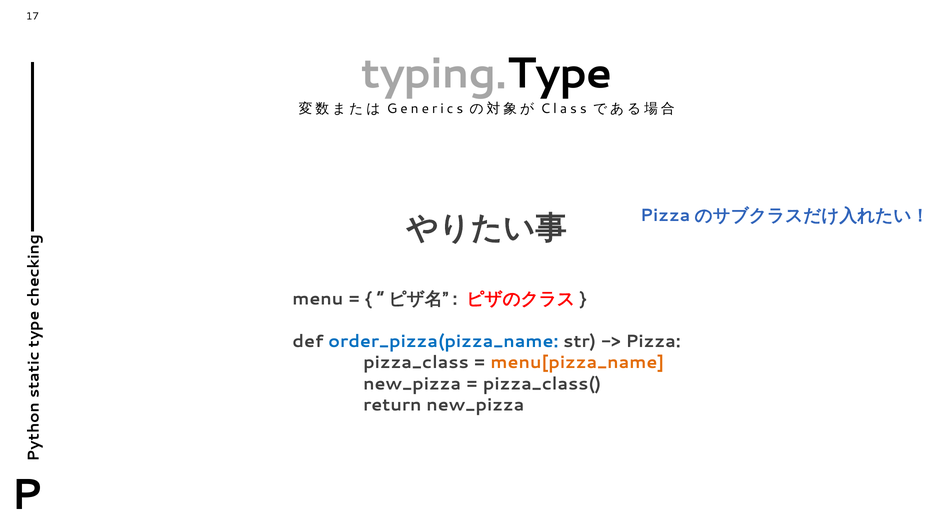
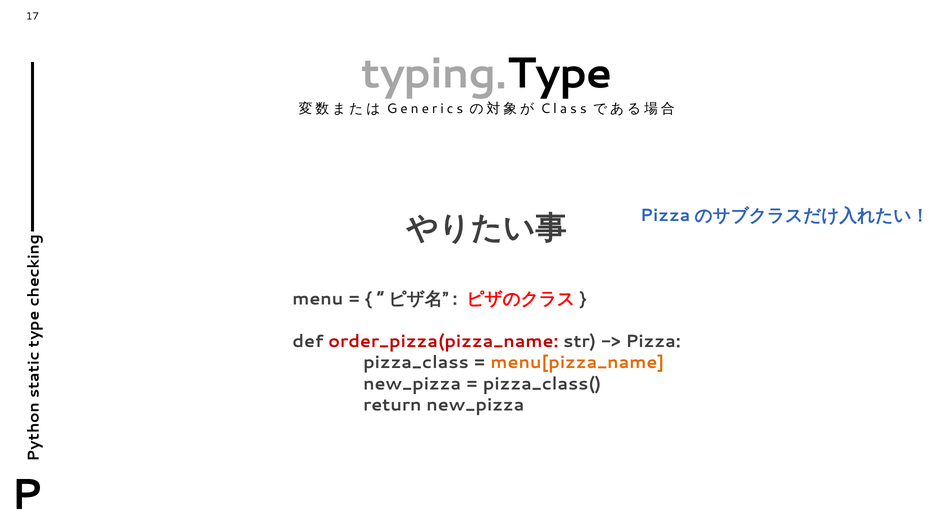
order_pizza(pizza_name colour: blue -> red
